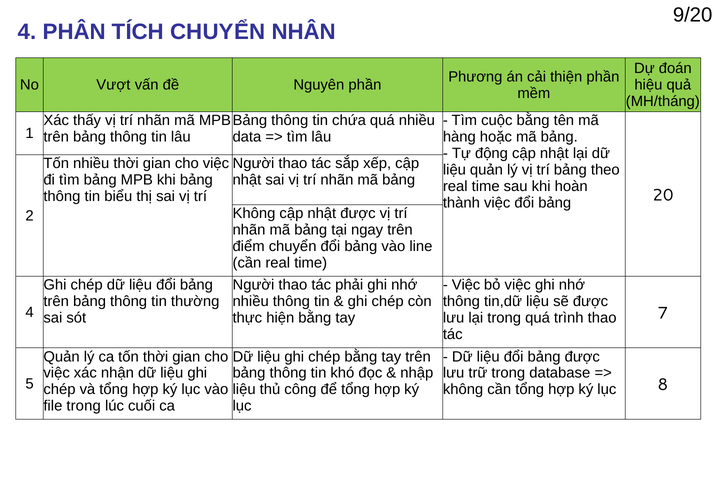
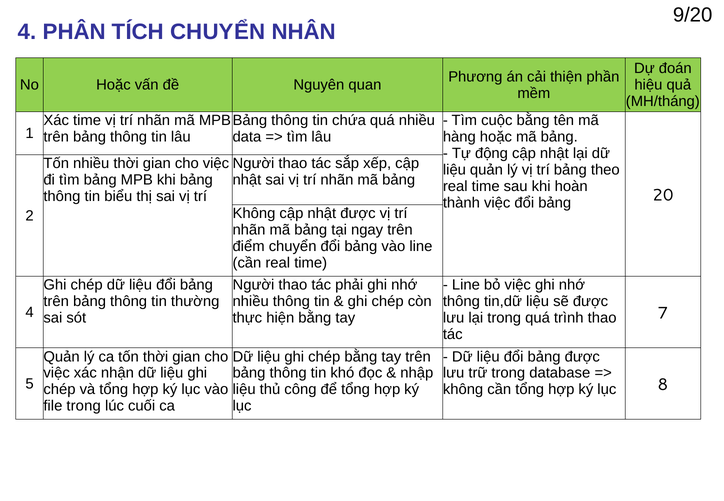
No Vượt: Vượt -> Hoặc
Nguyên phần: phần -> quan
Xác thấy: thấy -> time
Việc at (466, 285): Việc -> Line
